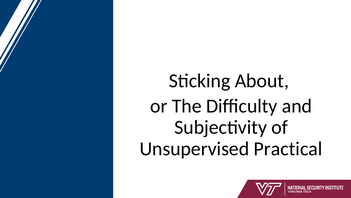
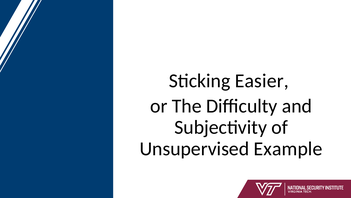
About: About -> Easier
Practical: Practical -> Example
